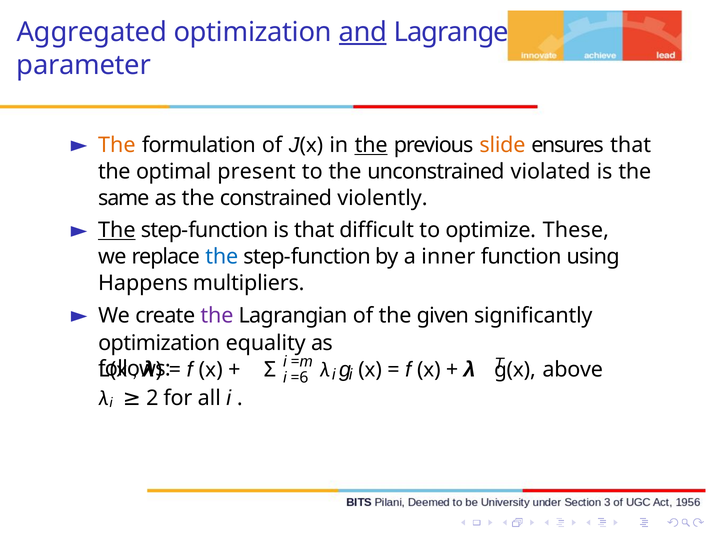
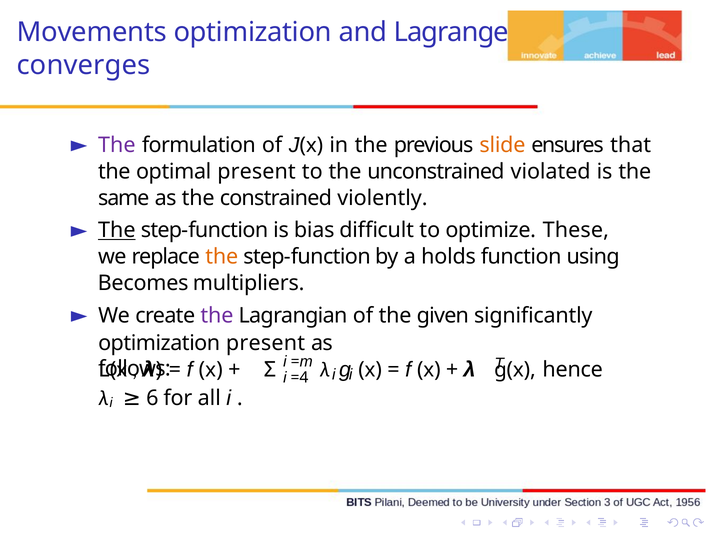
Aggregated: Aggregated -> Movements
and underline: present -> none
parameter: parameter -> converges
The at (117, 145) colour: orange -> purple
the at (371, 145) underline: present -> none
is that: that -> bias
the at (222, 256) colour: blue -> orange
inner: inner -> holds
Happens: Happens -> Becomes
optimization equality: equality -> present
above: above -> hence
=6: =6 -> =4
2: 2 -> 6
